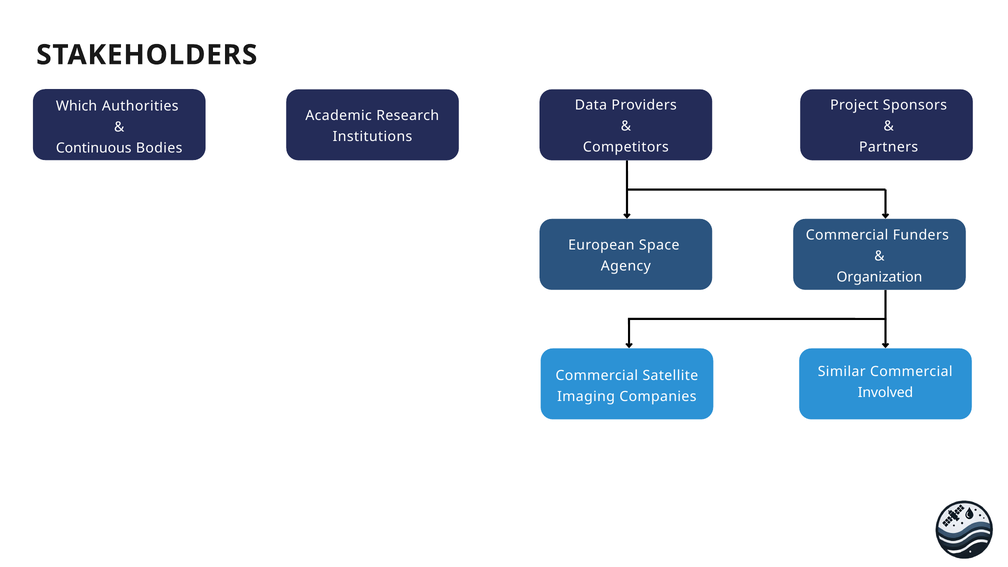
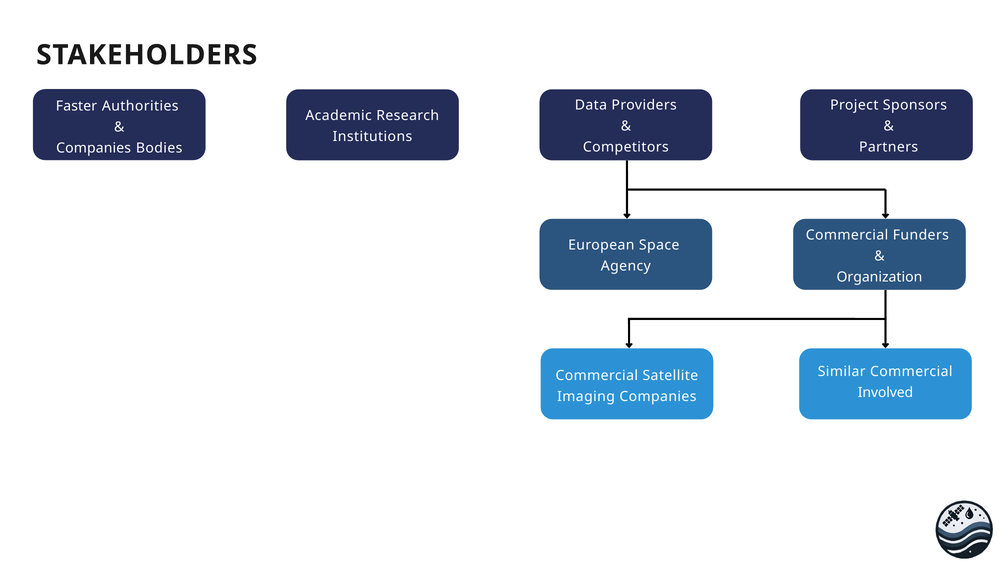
Which: Which -> Faster
Continuous at (94, 148): Continuous -> Companies
